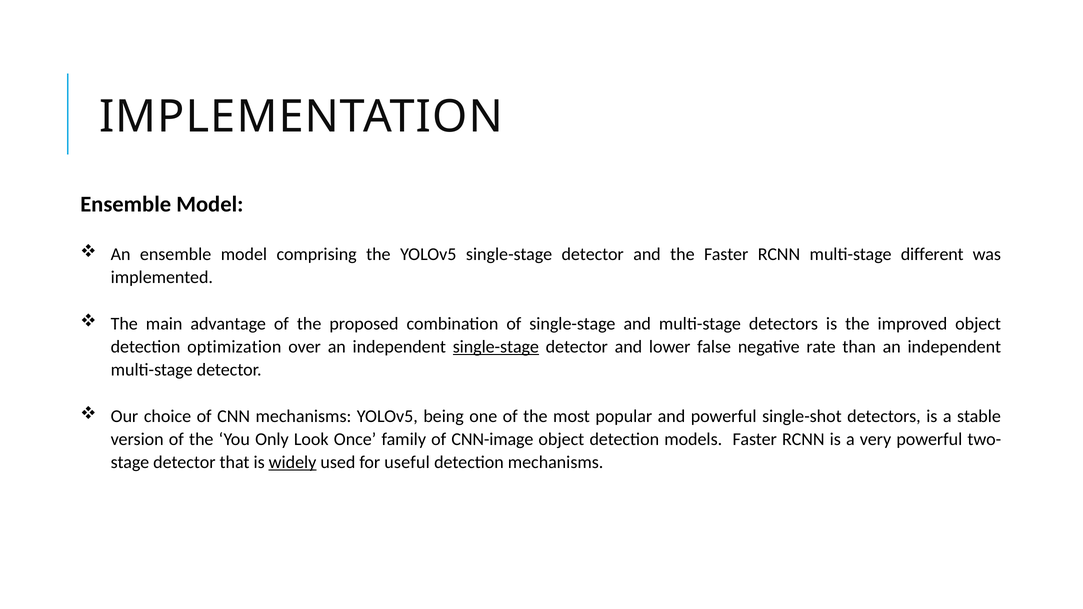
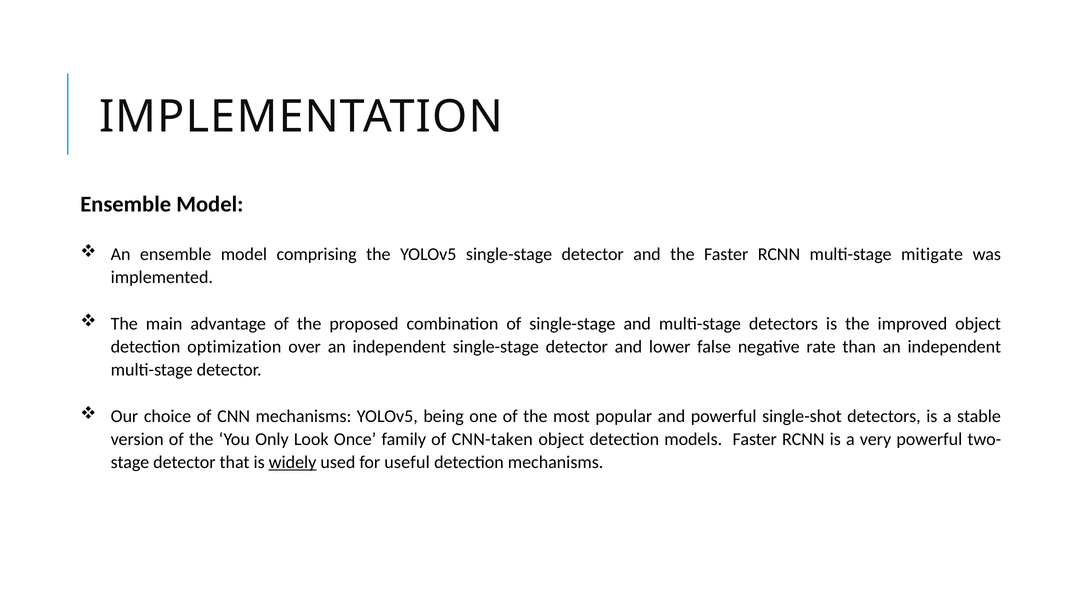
different: different -> mitigate
single-stage at (496, 347) underline: present -> none
CNN-image: CNN-image -> CNN-taken
